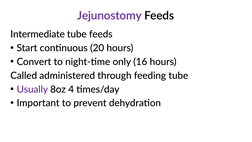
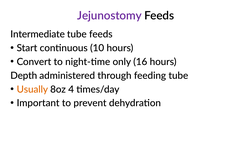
20: 20 -> 10
Called: Called -> Depth
Usually colour: purple -> orange
